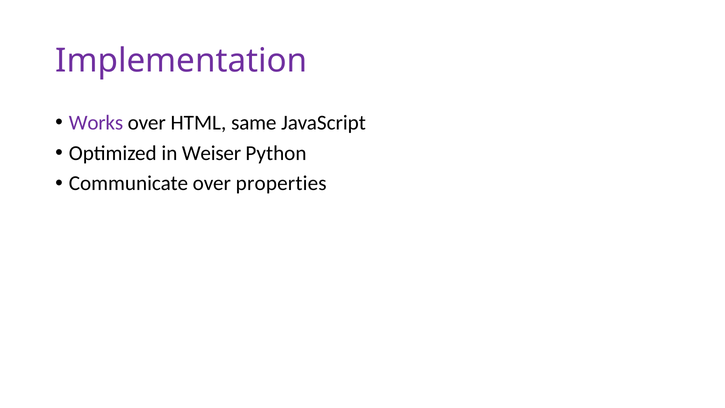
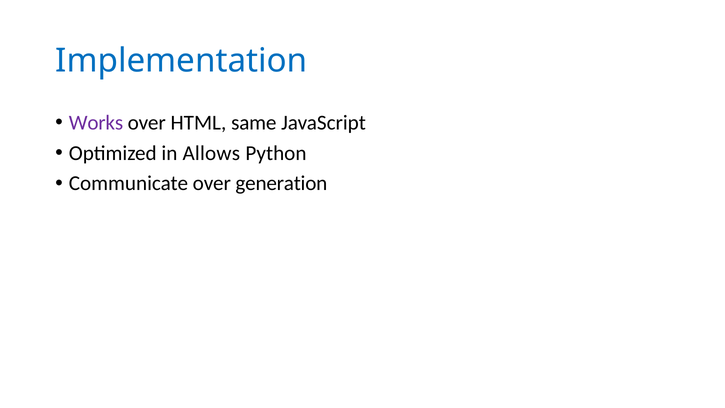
Implementation colour: purple -> blue
Weiser: Weiser -> Allows
properties: properties -> generation
